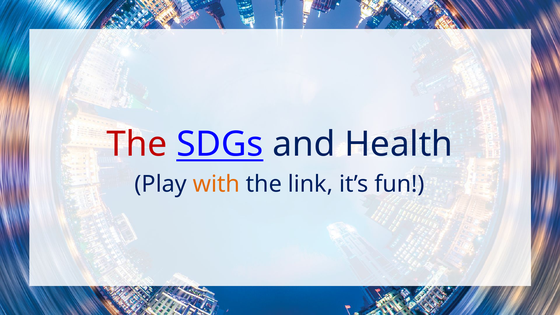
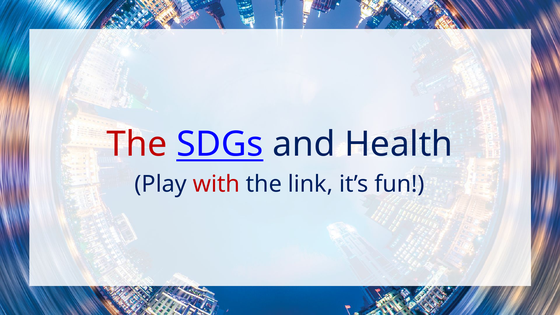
with colour: orange -> red
